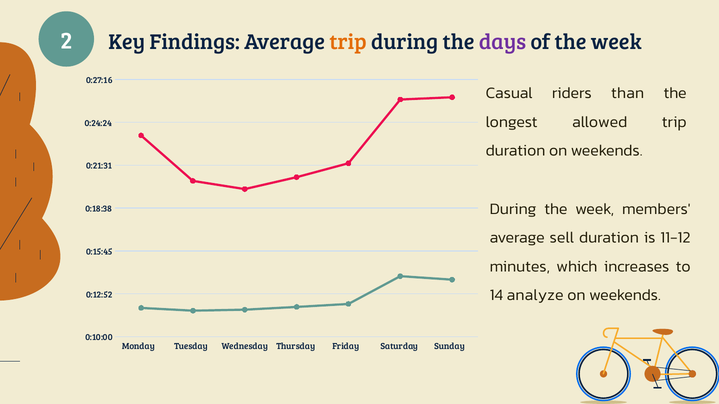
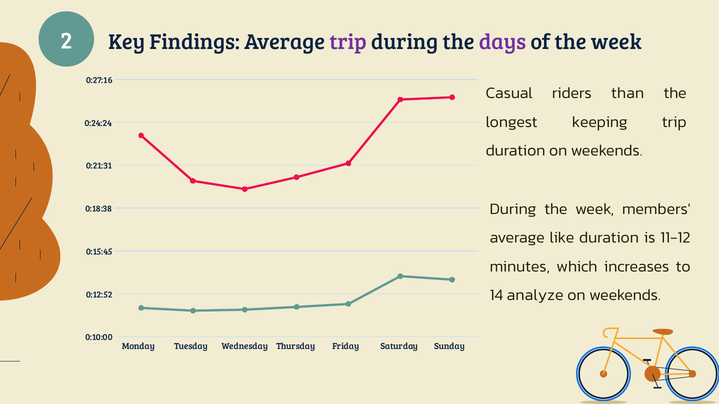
trip at (348, 42) colour: orange -> purple
allowed: allowed -> keeping
sell: sell -> like
